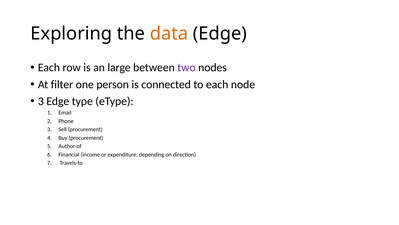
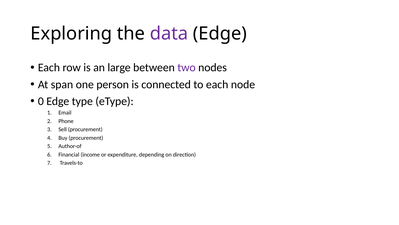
data colour: orange -> purple
filter: filter -> span
3 at (41, 101): 3 -> 0
